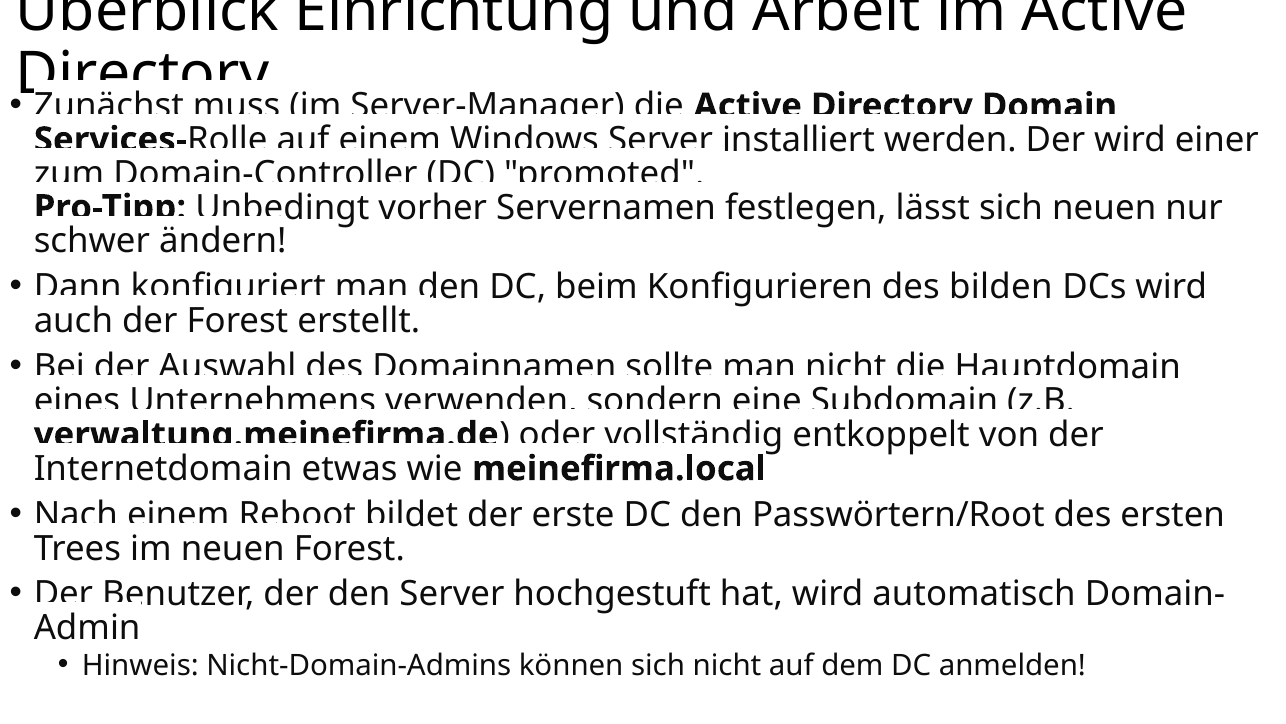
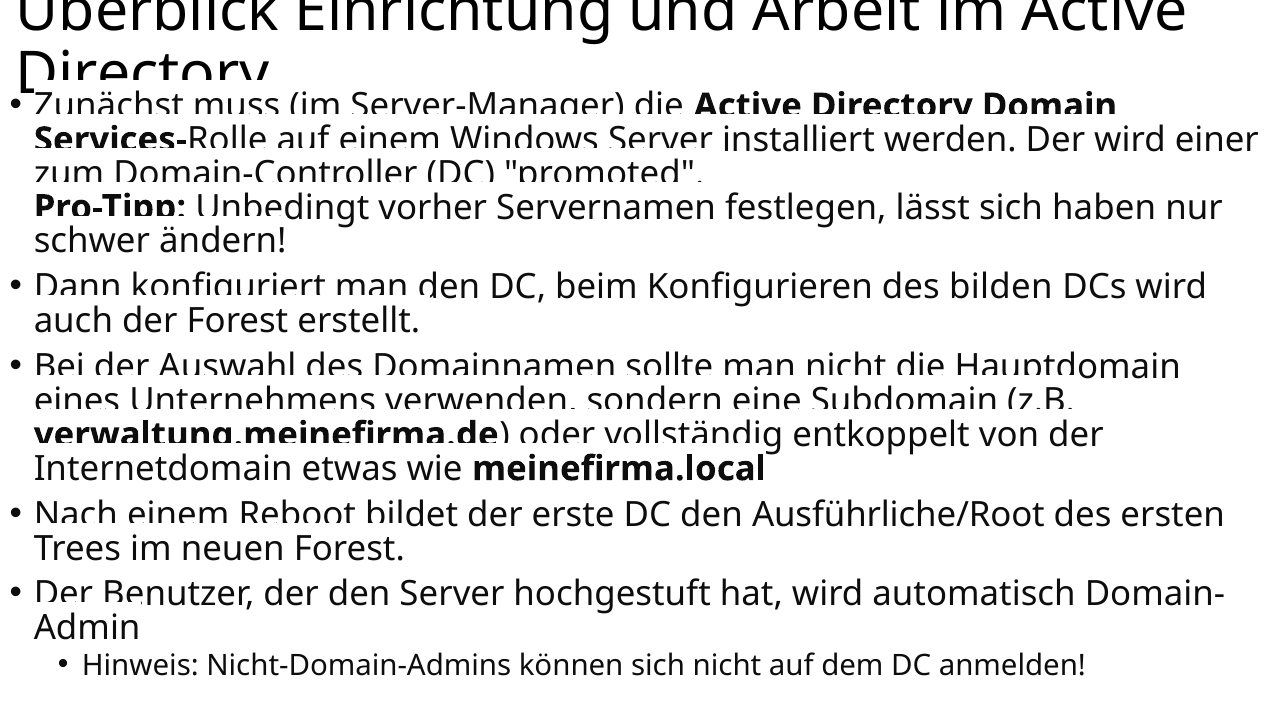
sich neuen: neuen -> haben
Passwörtern/Root: Passwörtern/Root -> Ausführliche/Root
